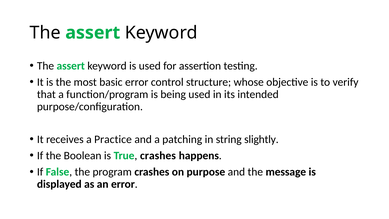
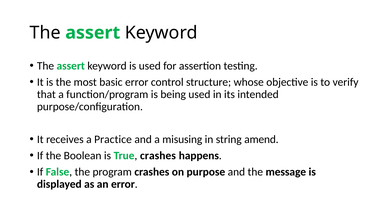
patching: patching -> misusing
slightly: slightly -> amend
